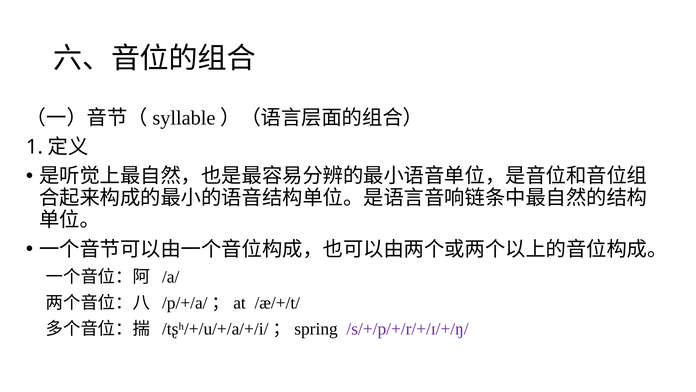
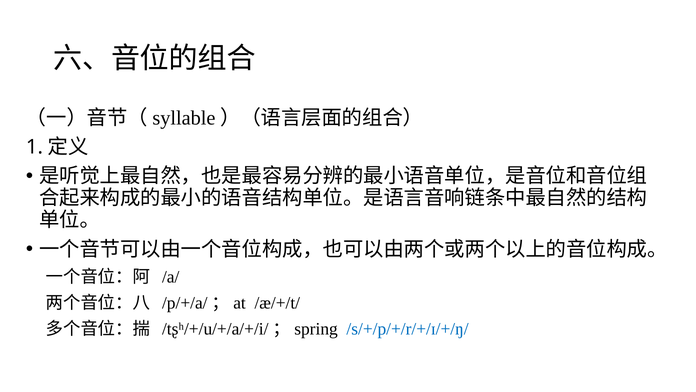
/s/+/p/+/r/+/ɪ/+/ŋ/ colour: purple -> blue
